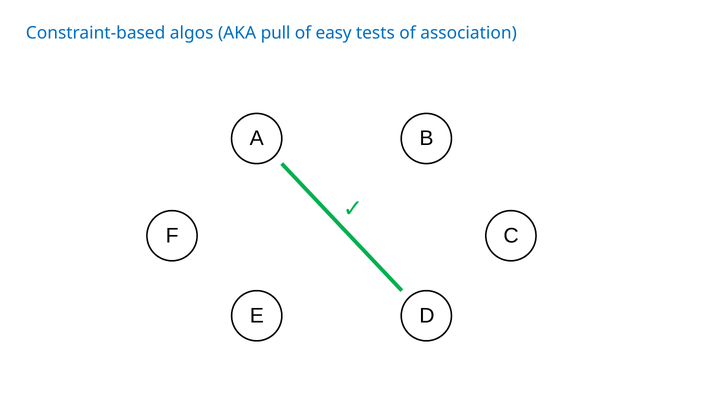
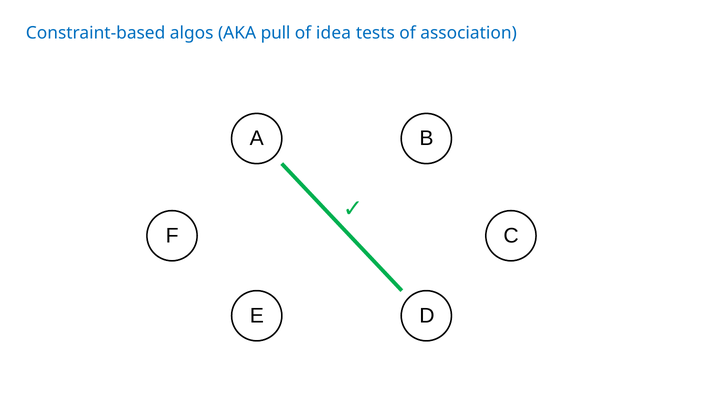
easy: easy -> idea
